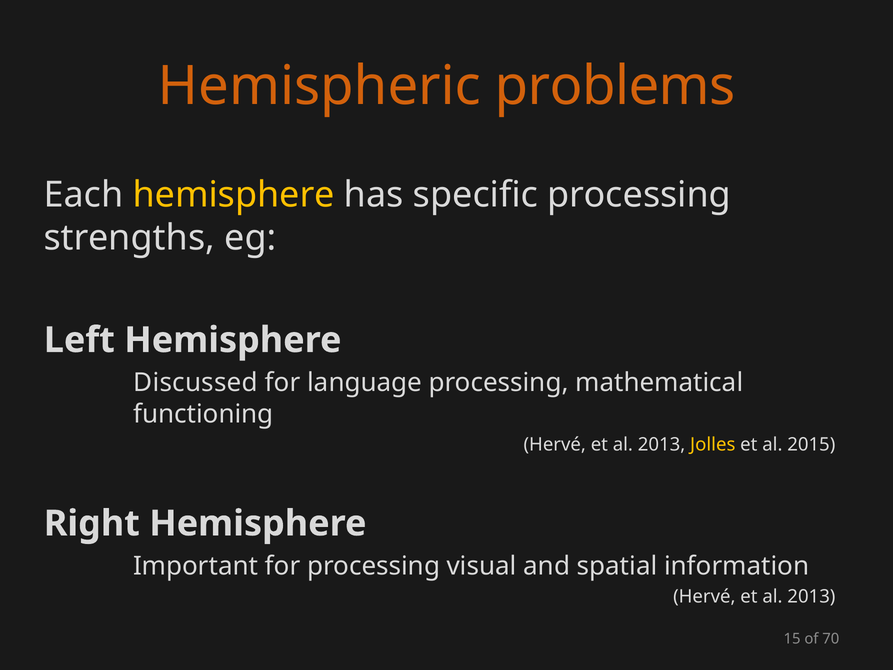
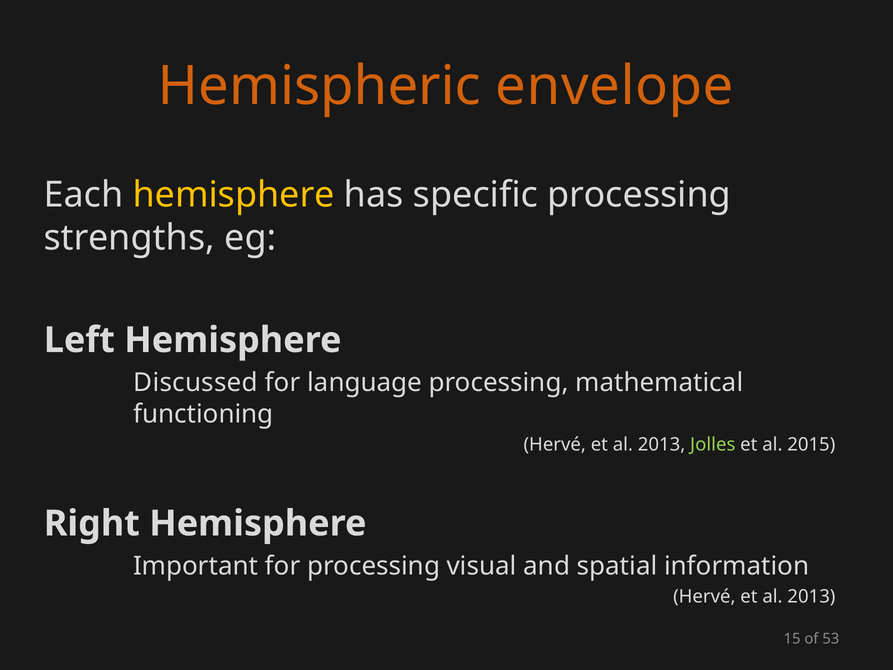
problems: problems -> envelope
Jolles colour: yellow -> light green
70: 70 -> 53
